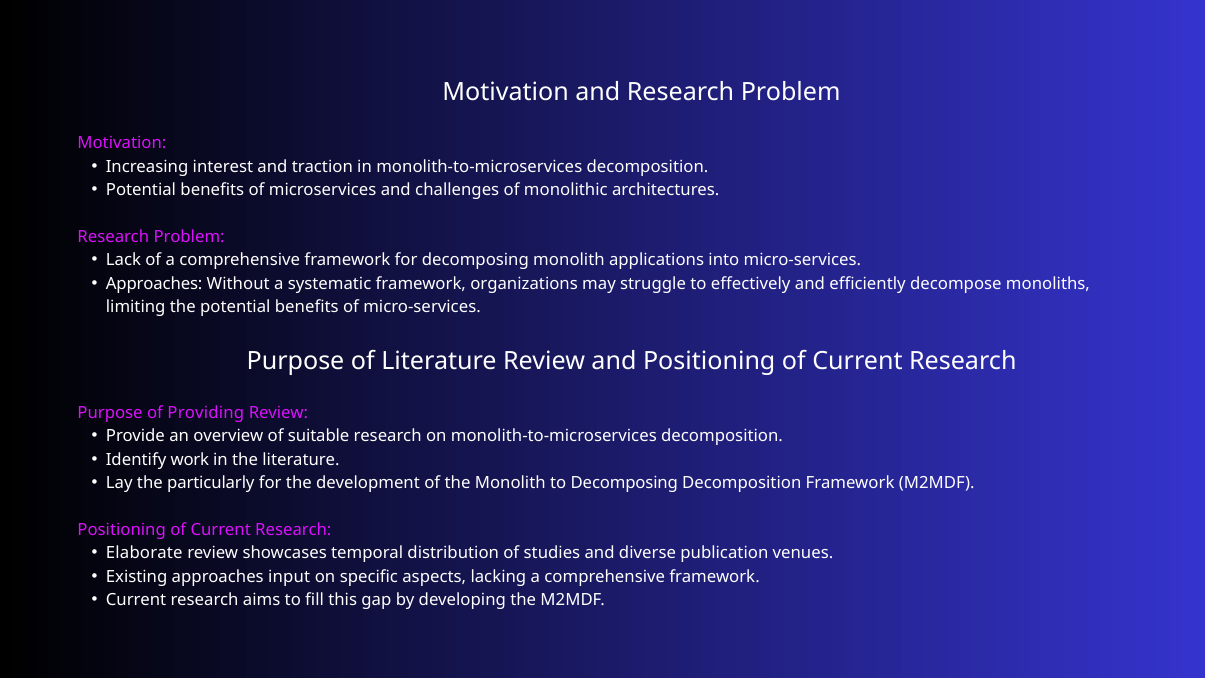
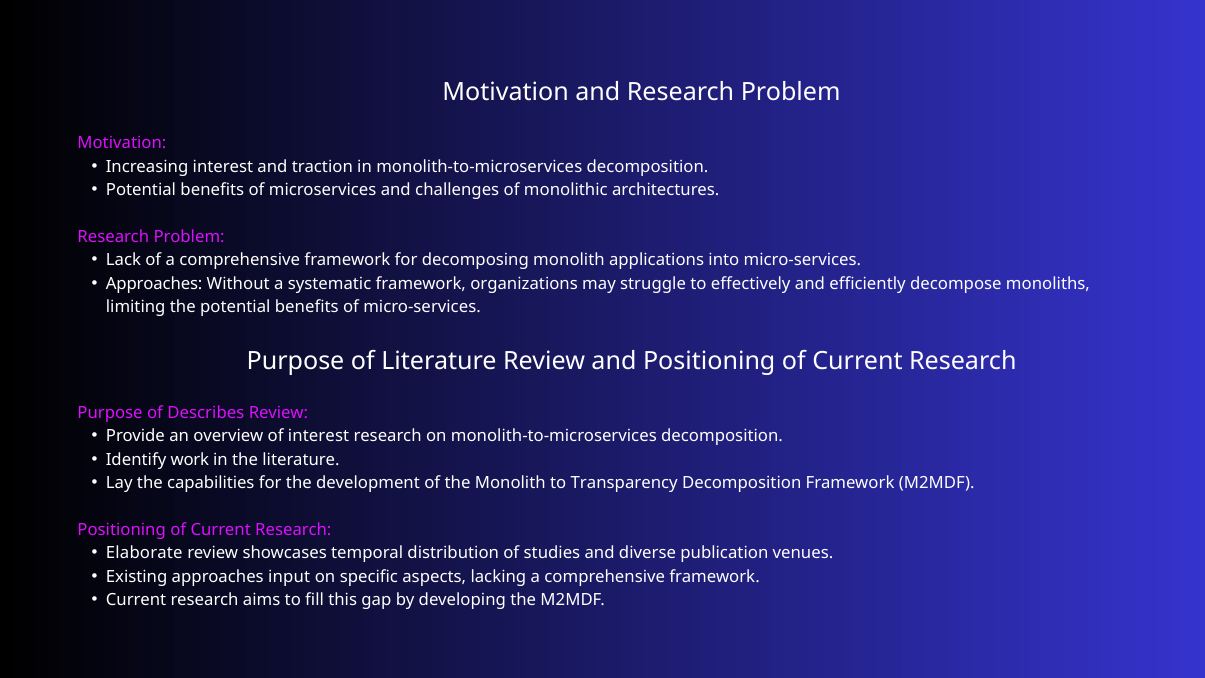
Providing: Providing -> Describes
of suitable: suitable -> interest
particularly: particularly -> capabilities
to Decomposing: Decomposing -> Transparency
